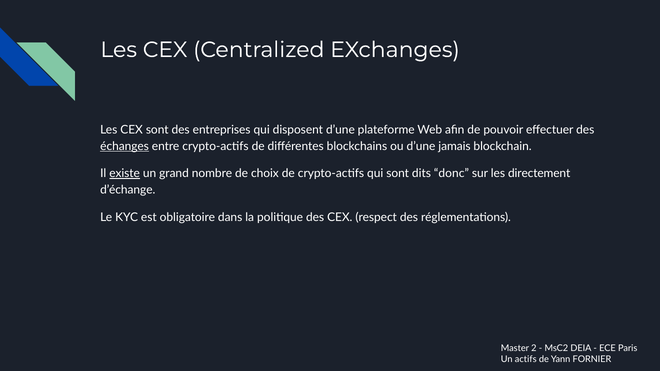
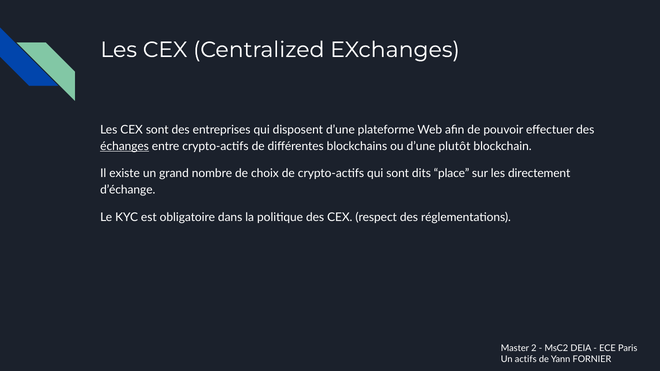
jamais: jamais -> plutôt
existe underline: present -> none
donc: donc -> place
